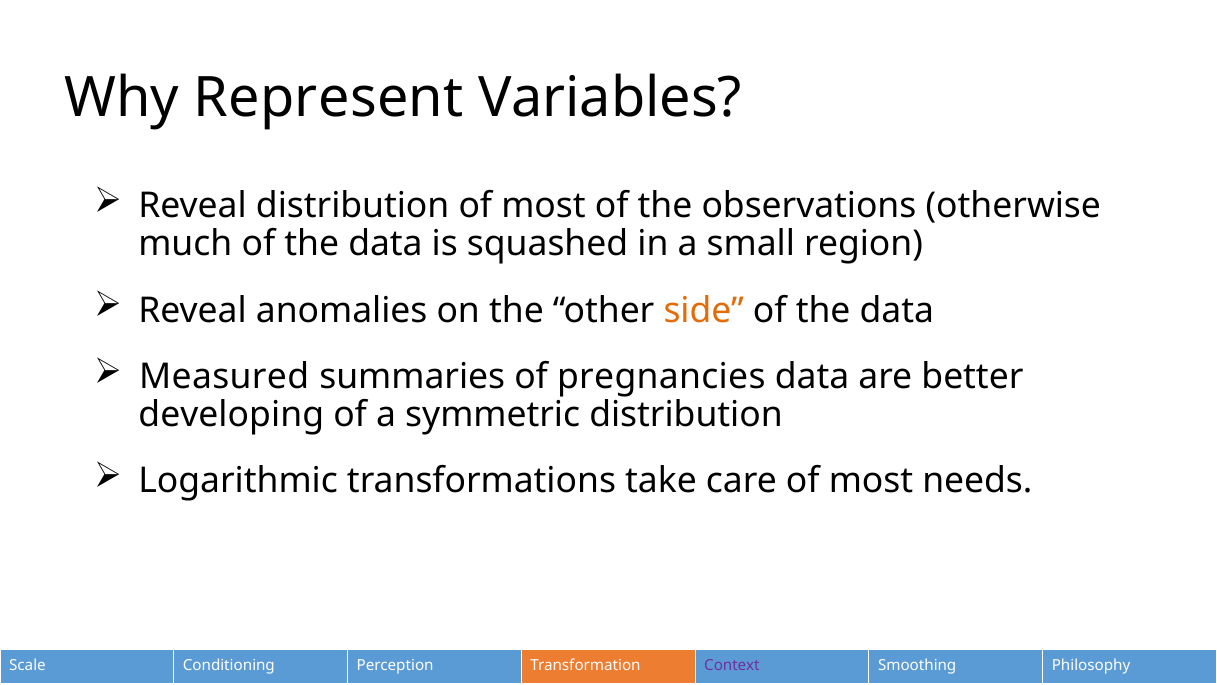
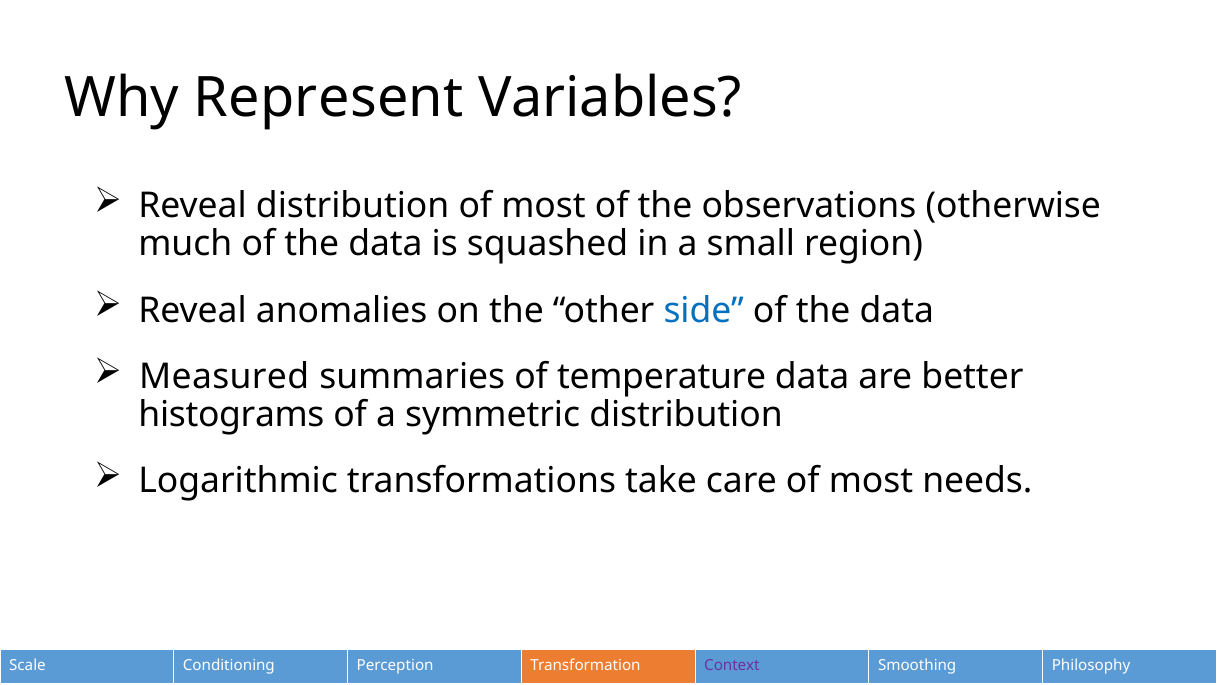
side colour: orange -> blue
pregnancies: pregnancies -> temperature
developing: developing -> histograms
